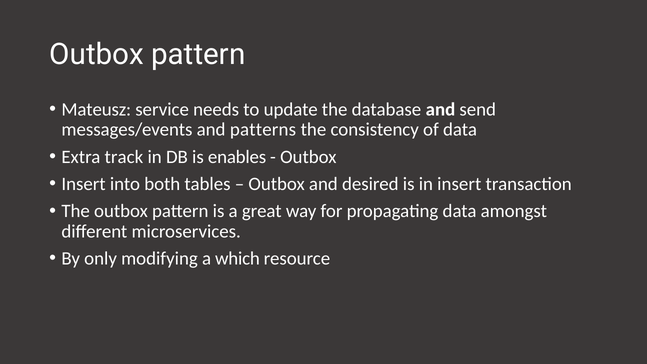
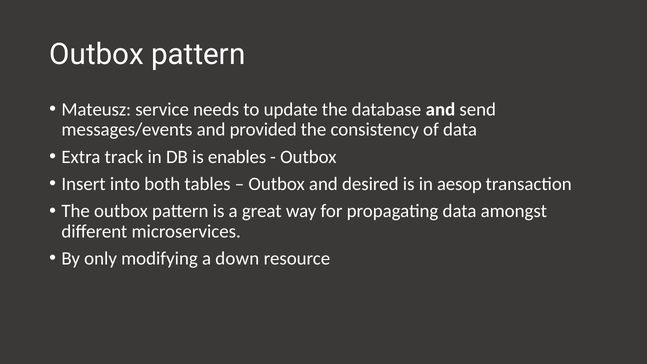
patterns: patterns -> provided
in insert: insert -> aesop
which: which -> down
